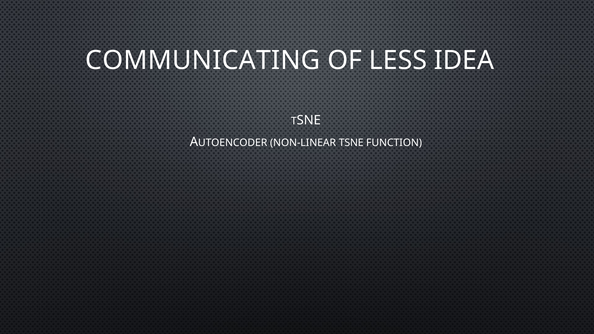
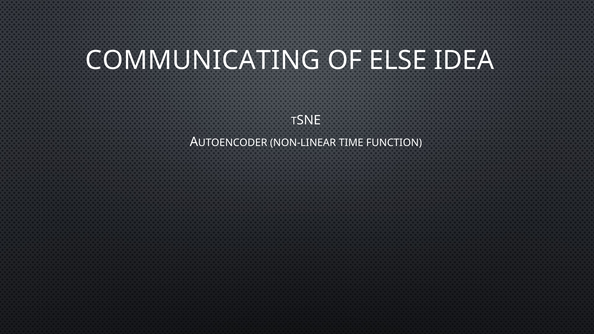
LESS: LESS -> ELSE
TSNE: TSNE -> TIME
